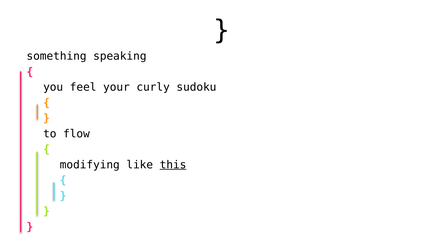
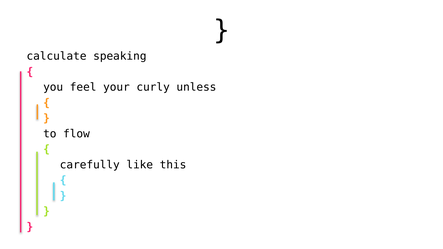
something: something -> calculate
sudoku: sudoku -> unless
modifying: modifying -> carefully
this underline: present -> none
